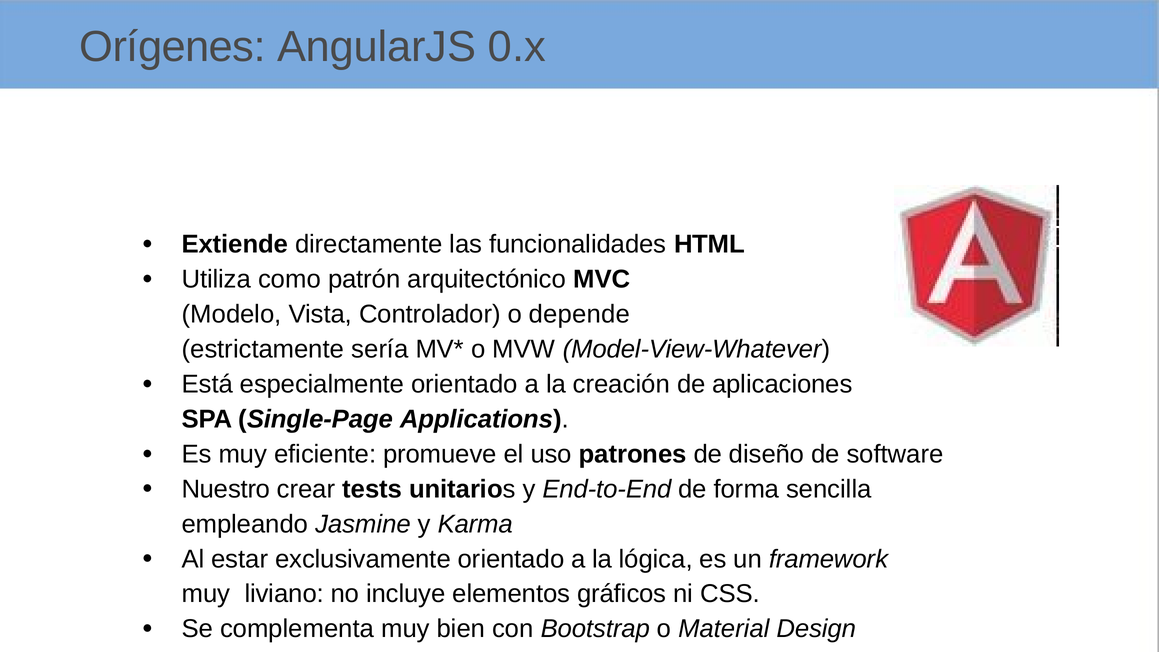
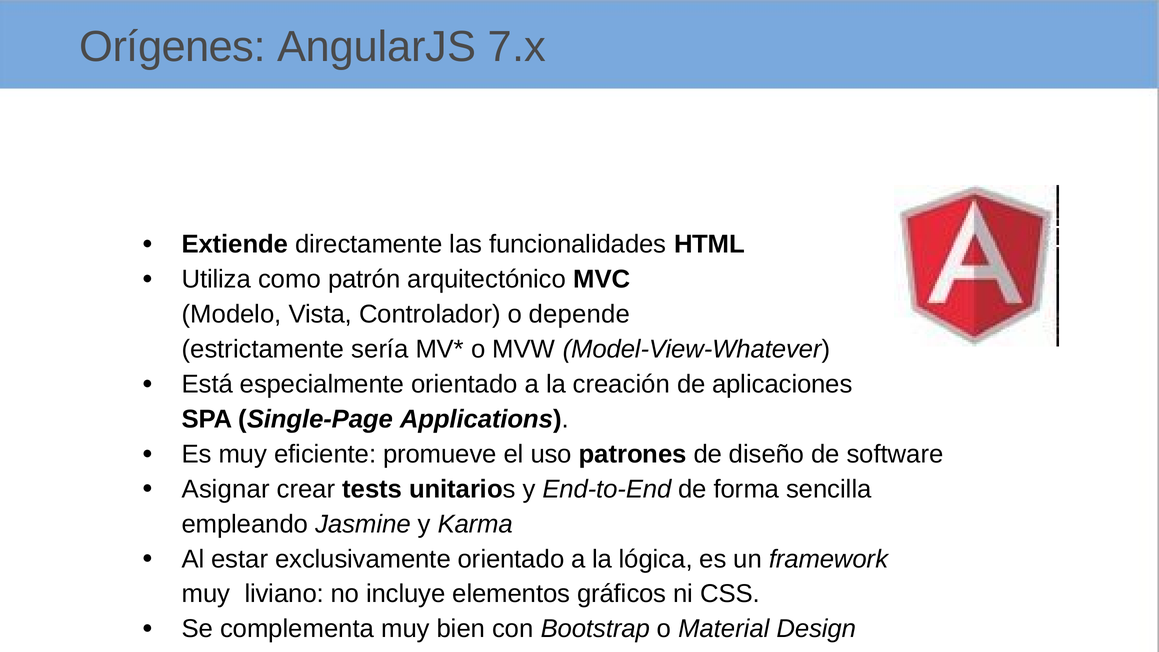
0.x: 0.x -> 7.x
Nuestro: Nuestro -> Asignar
